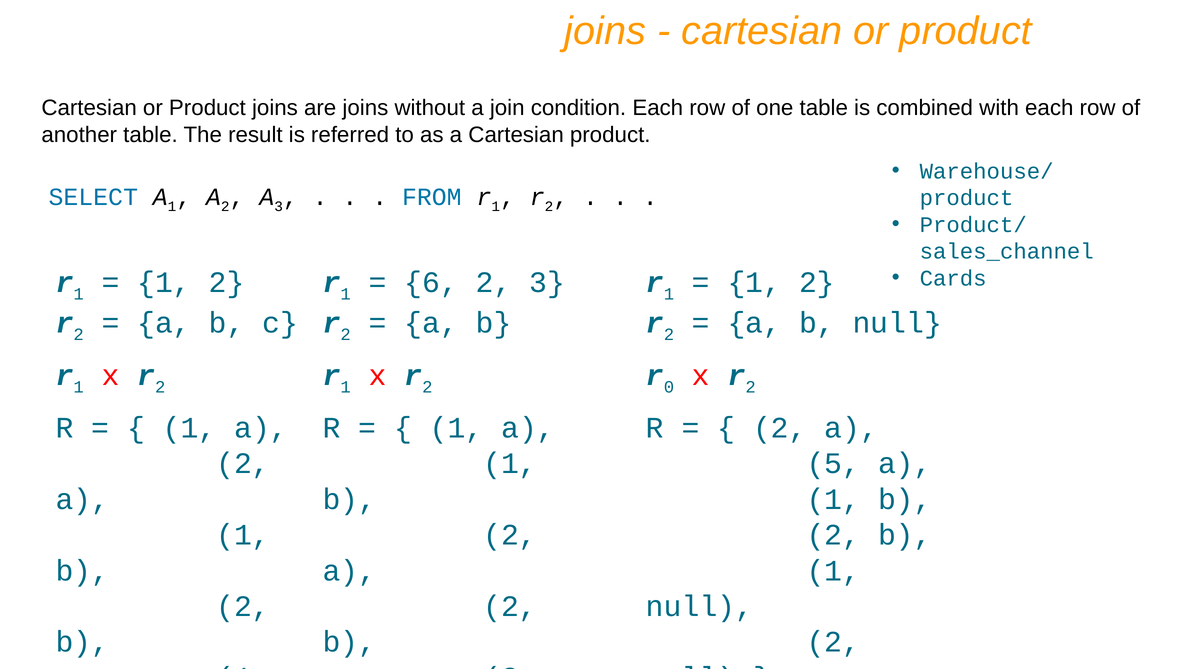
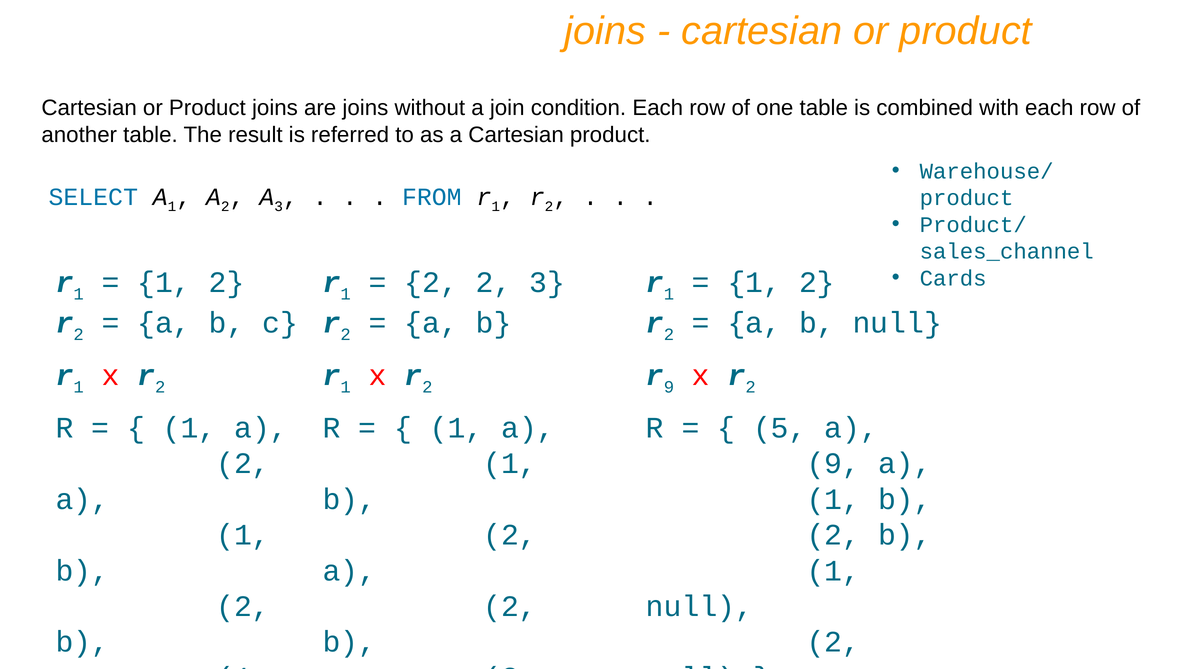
6 at (431, 283): 6 -> 2
r 0: 0 -> 9
2 at (780, 428): 2 -> 5
5 at (833, 464): 5 -> 9
